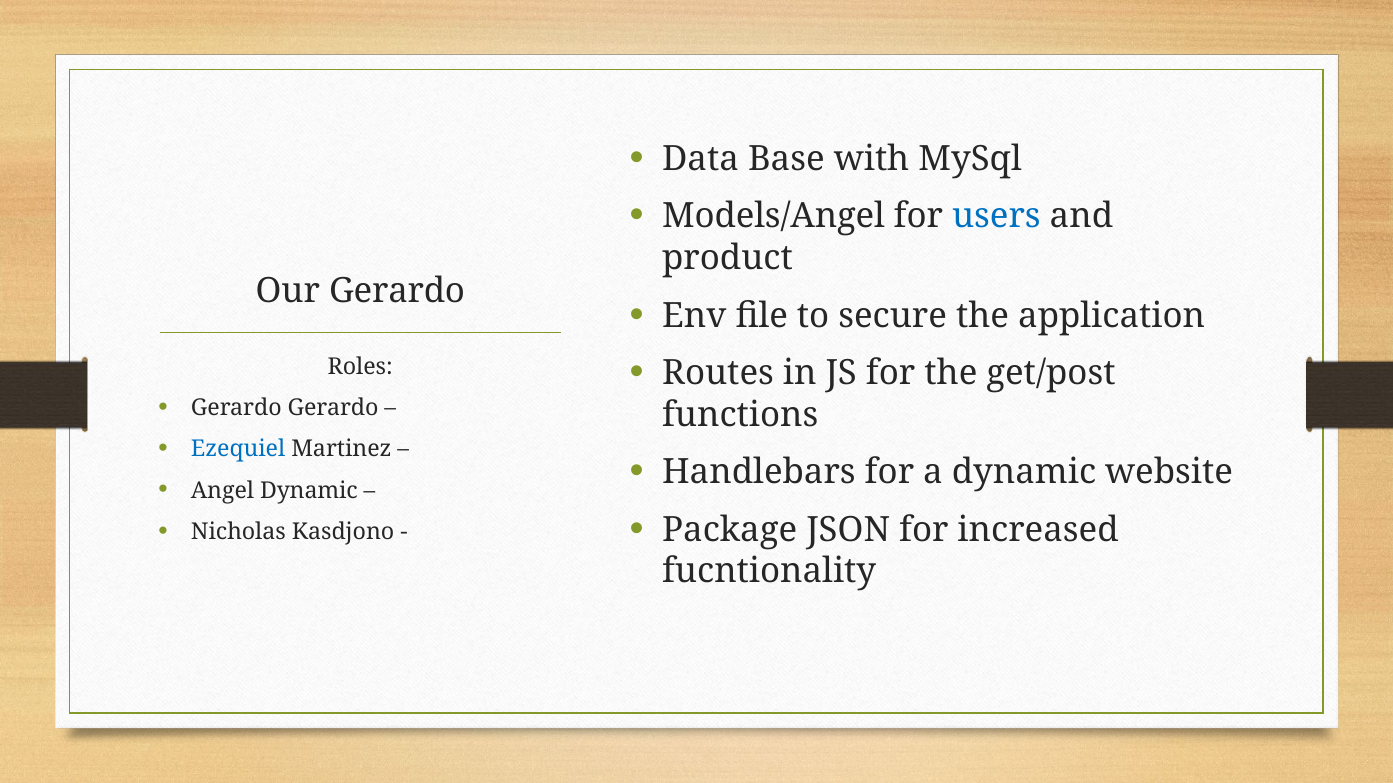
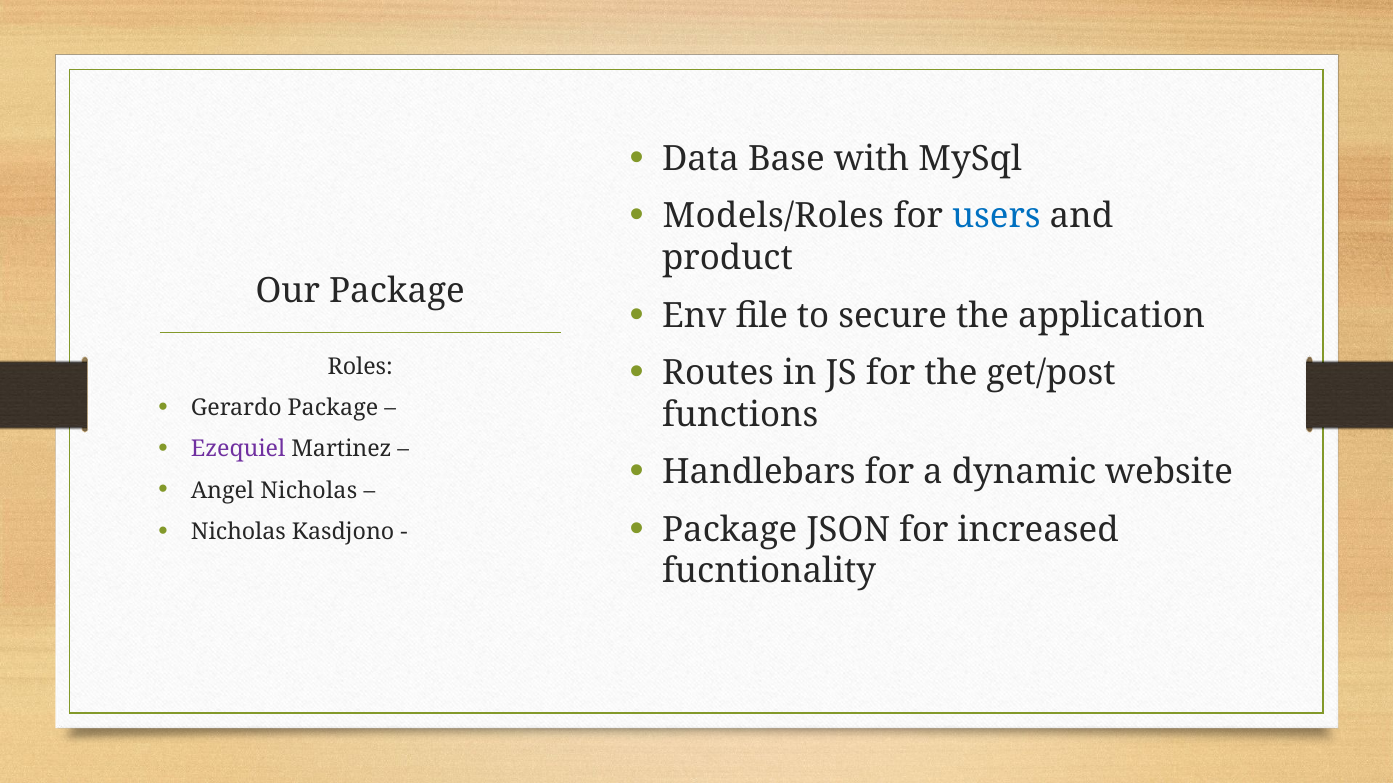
Models/Angel: Models/Angel -> Models/Roles
Our Gerardo: Gerardo -> Package
Gerardo Gerardo: Gerardo -> Package
Ezequiel colour: blue -> purple
Angel Dynamic: Dynamic -> Nicholas
